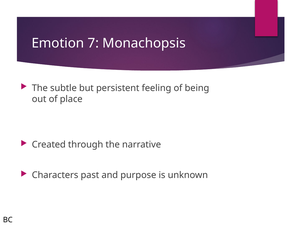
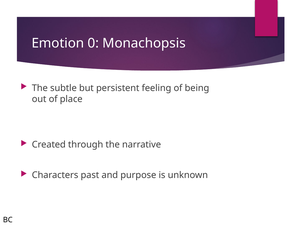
7: 7 -> 0
